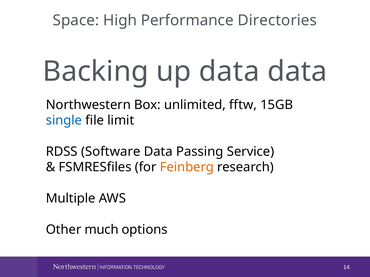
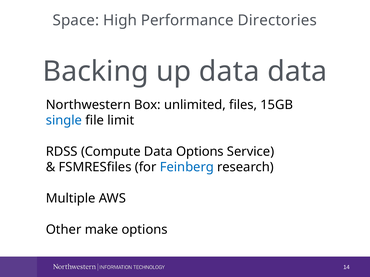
fftw: fftw -> files
Software: Software -> Compute
Data Passing: Passing -> Options
Feinberg colour: orange -> blue
much: much -> make
